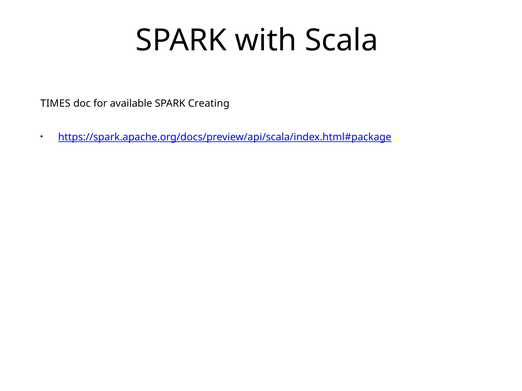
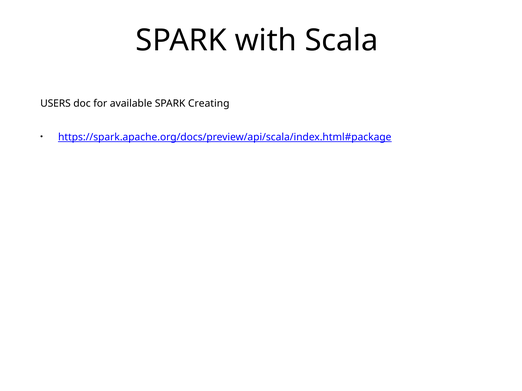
TIMES: TIMES -> USERS
